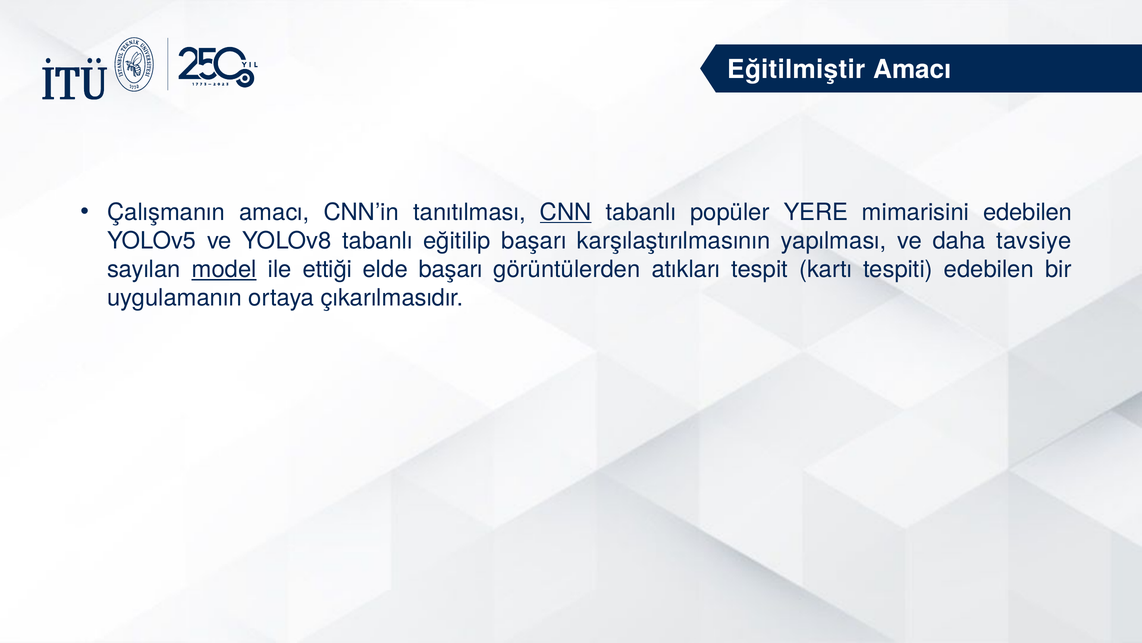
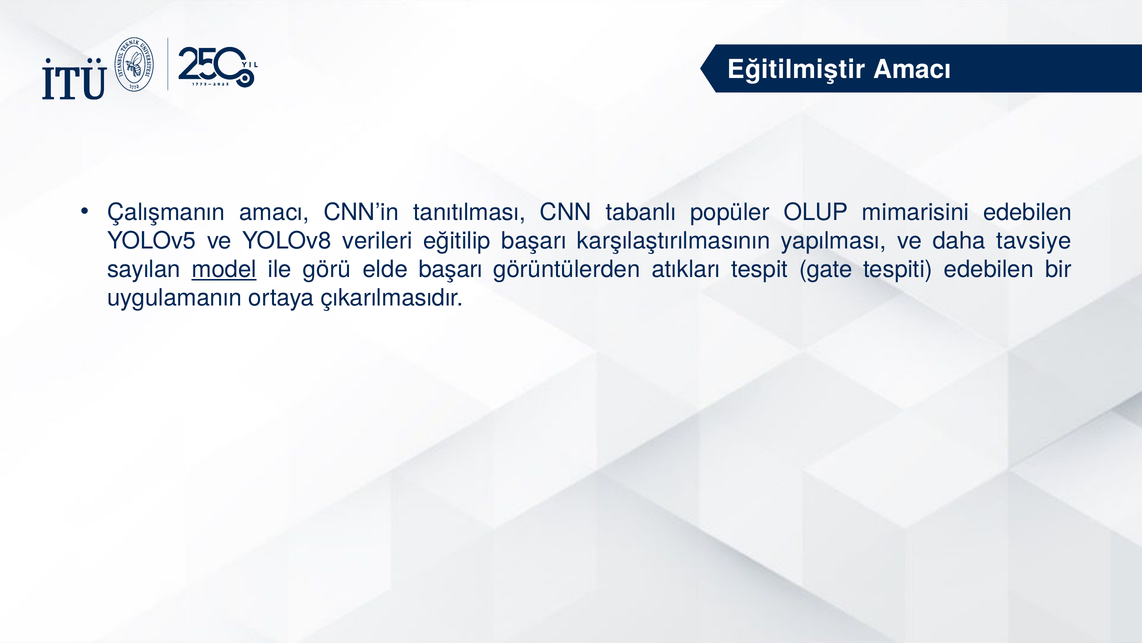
CNN underline: present -> none
YERE: YERE -> OLUP
YOLOv8 tabanlı: tabanlı -> verileri
ettiği: ettiği -> görü
kartı: kartı -> gate
